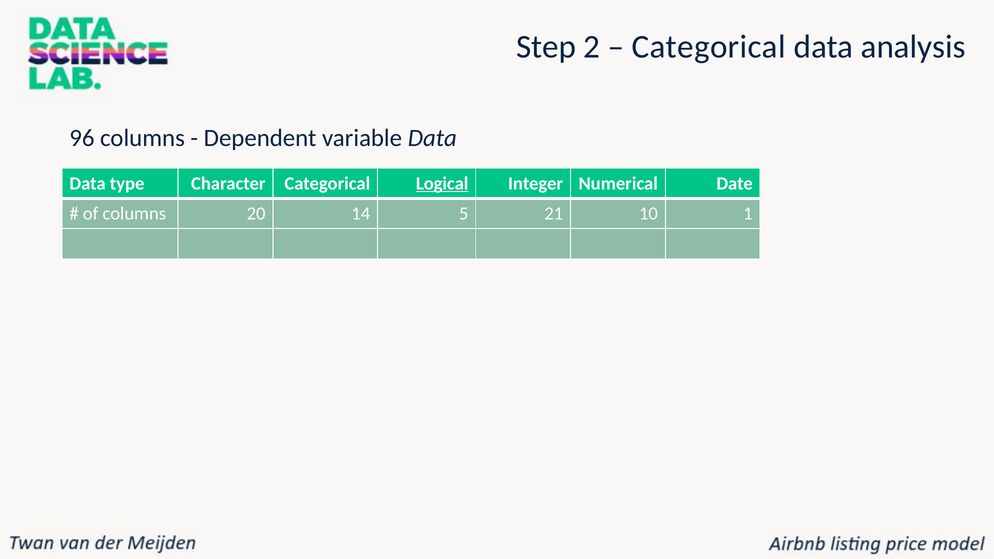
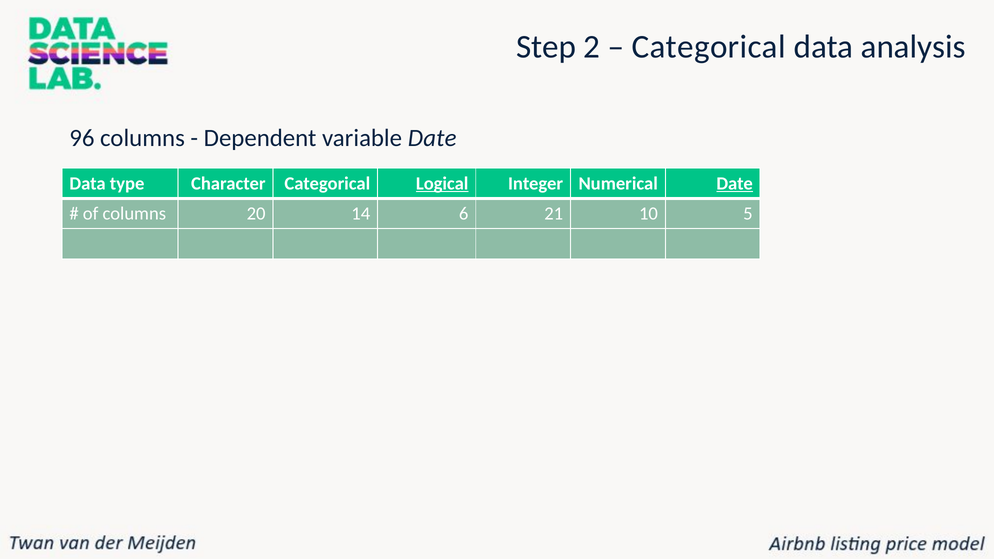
variable Data: Data -> Date
Date at (735, 184) underline: none -> present
5: 5 -> 6
1: 1 -> 5
